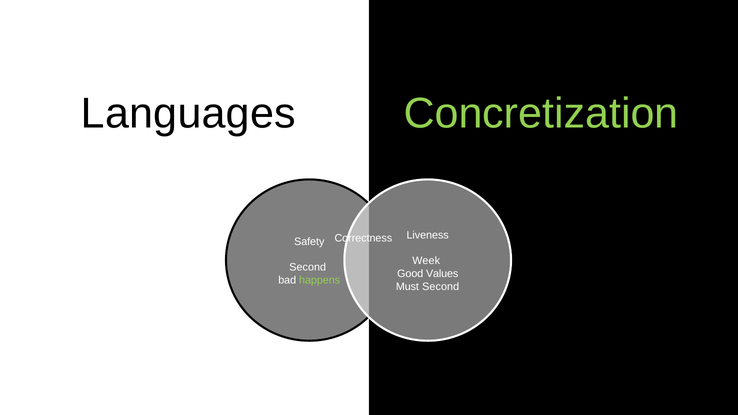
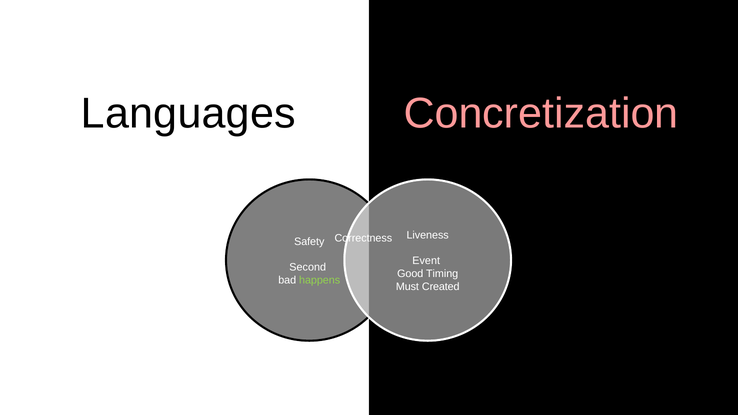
Concretization colour: light green -> pink
Week: Week -> Event
Good Values: Values -> Timing
Must Second: Second -> Created
